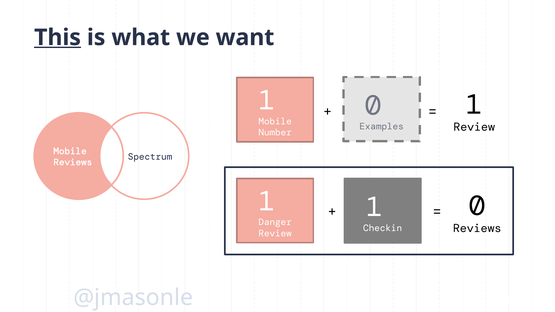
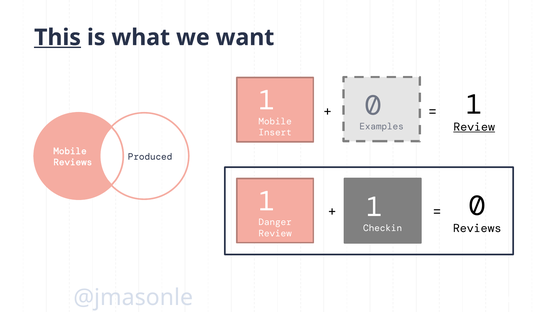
Review at (474, 127) underline: none -> present
Number: Number -> Insert
Spectrum: Spectrum -> Produced
